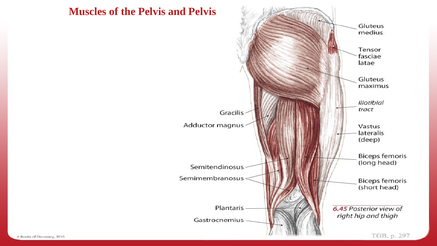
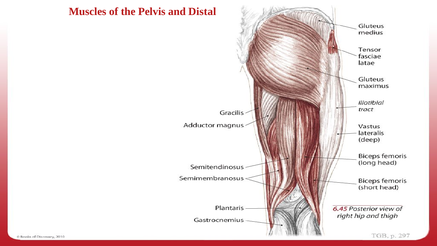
and Pelvis: Pelvis -> Distal
